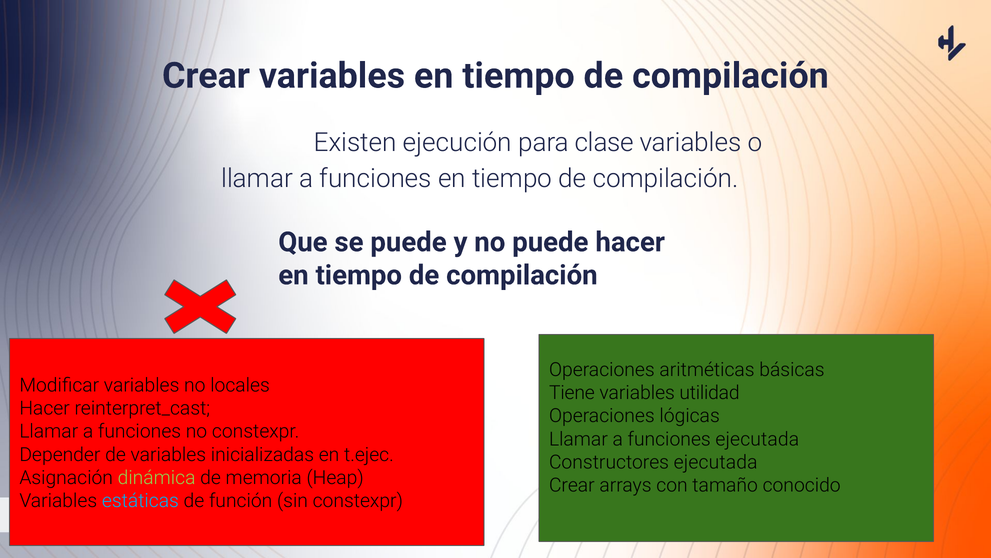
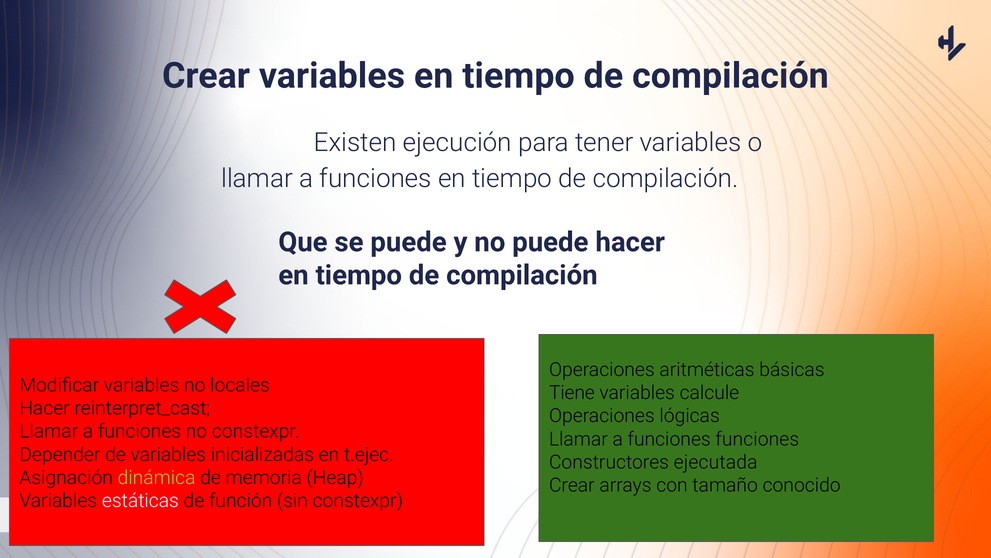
clase: clase -> tener
utilidad: utilidad -> calcule
funciones ejecutada: ejecutada -> funciones
estáticas colour: light blue -> white
